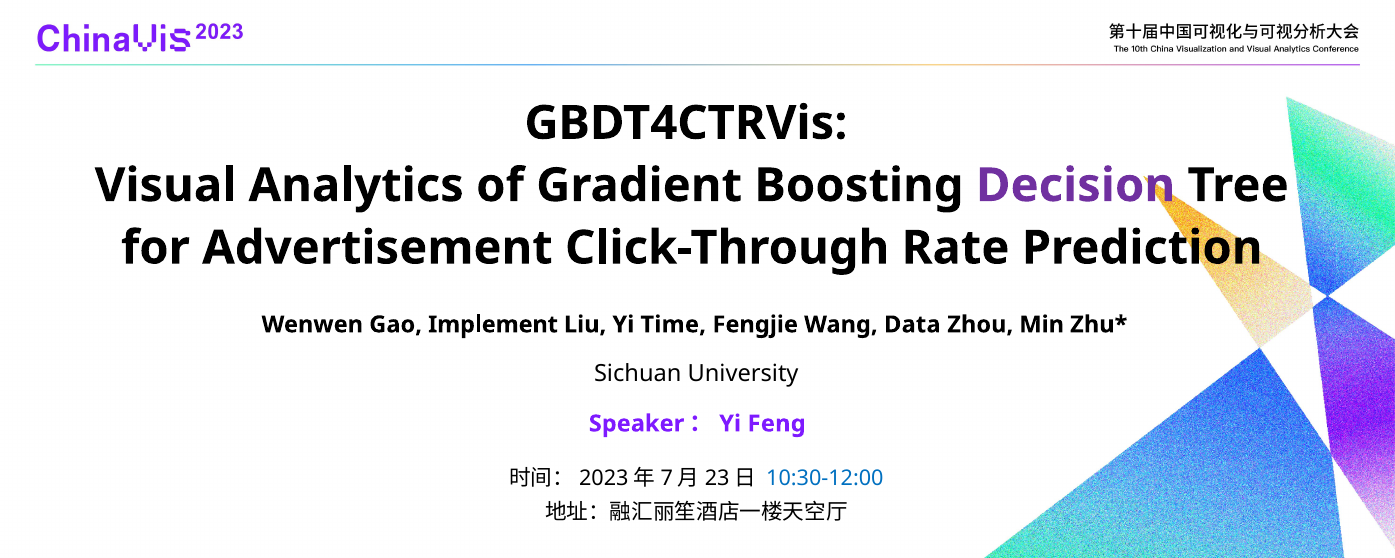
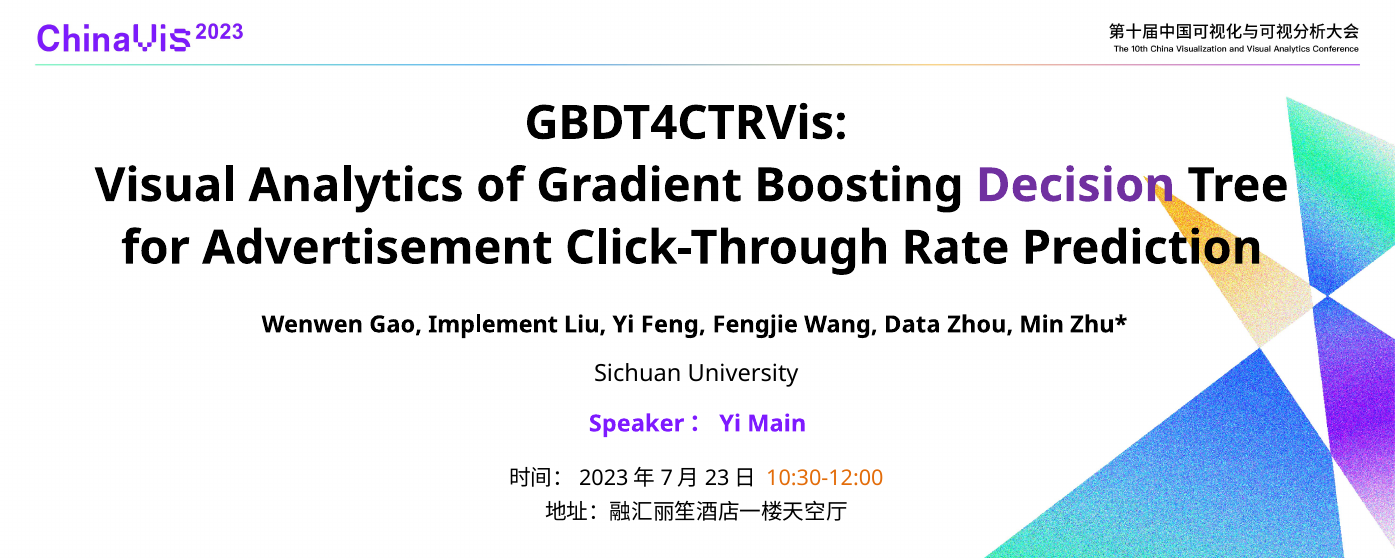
Time: Time -> Feng
Feng: Feng -> Main
10:30-12:00 colour: blue -> orange
